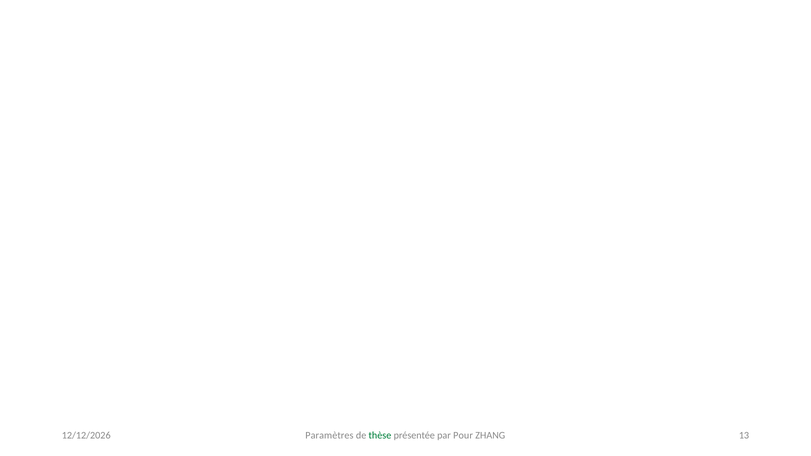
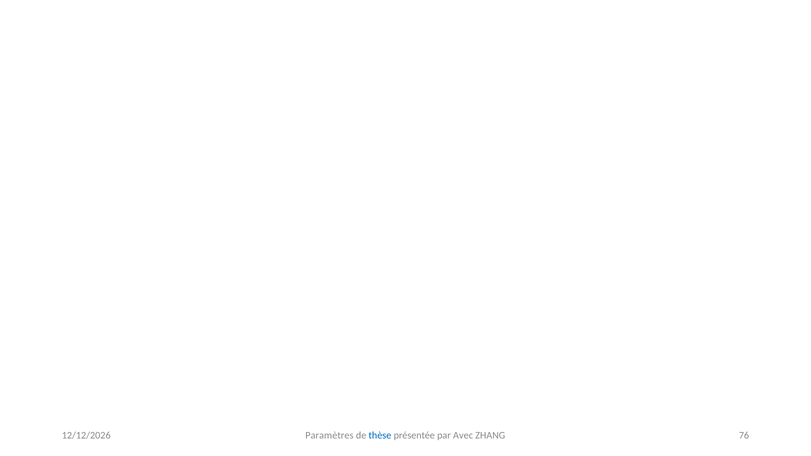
thèse colour: green -> blue
Pour: Pour -> Avec
13: 13 -> 76
